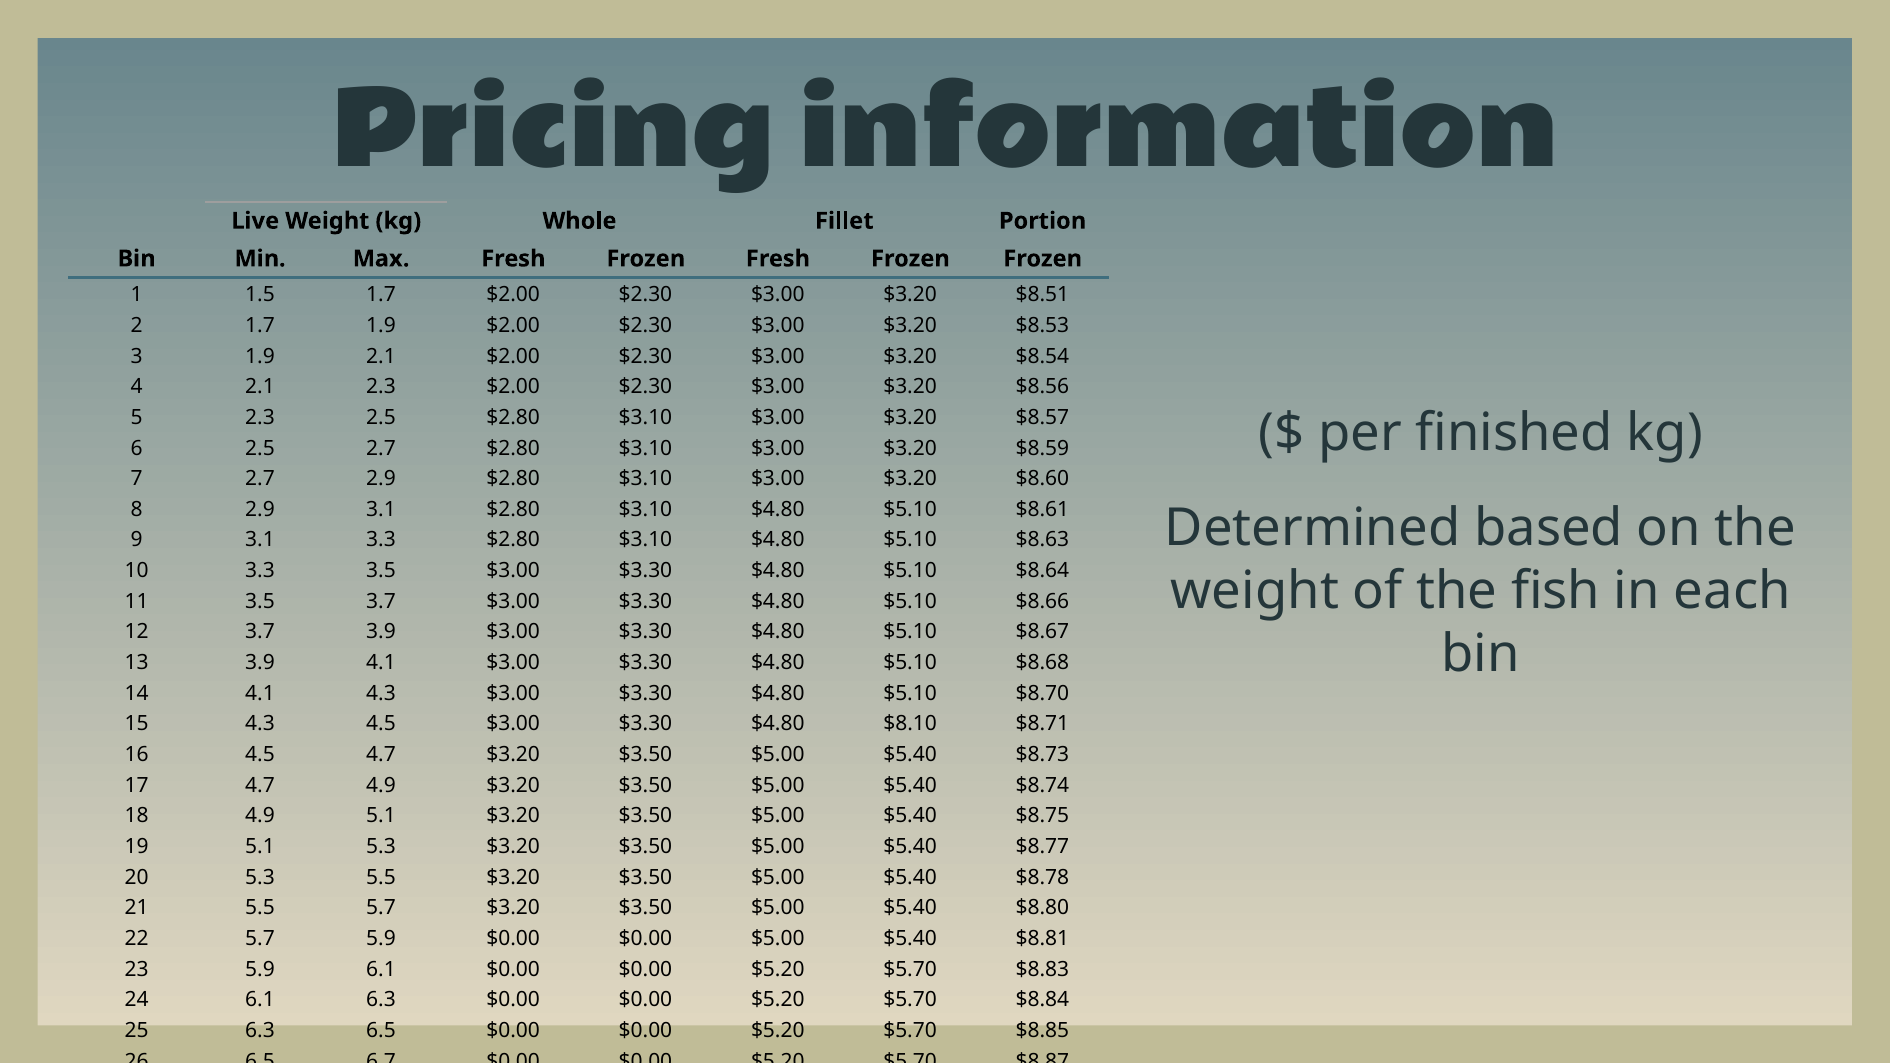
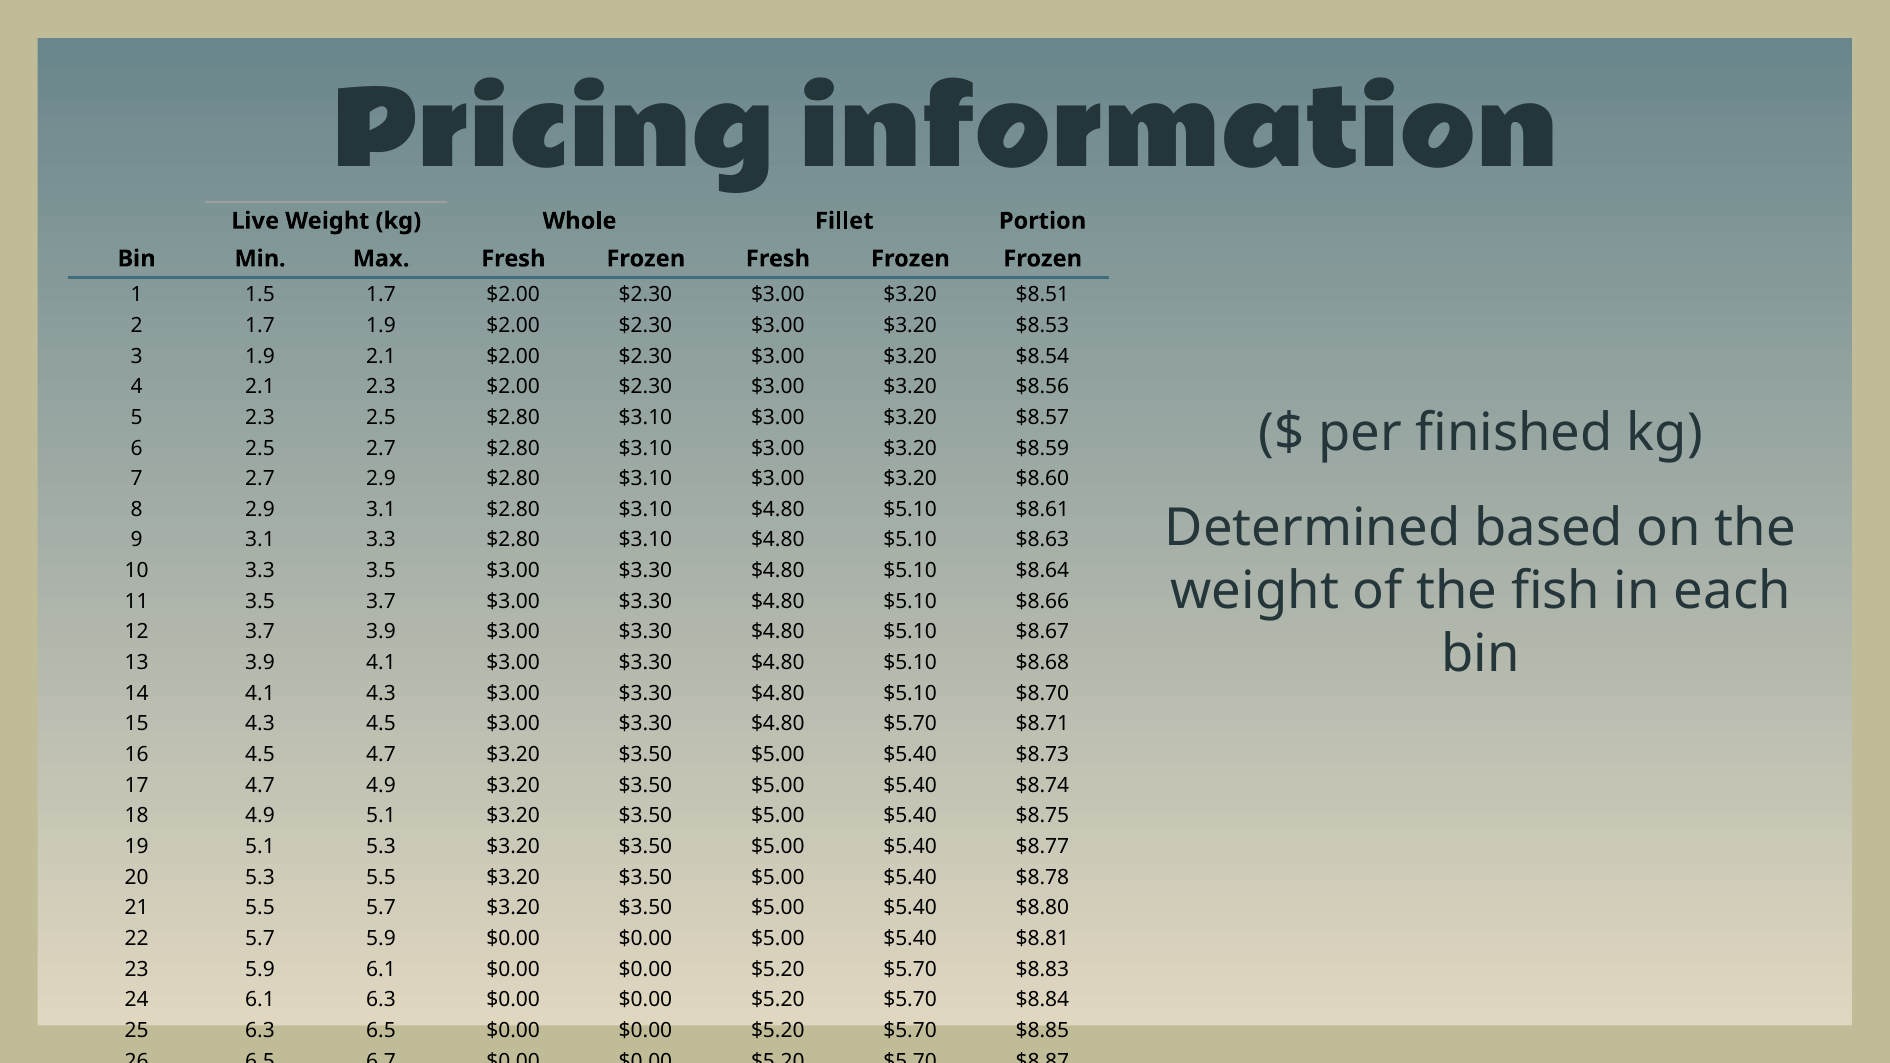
$4.80 $8.10: $8.10 -> $5.70
